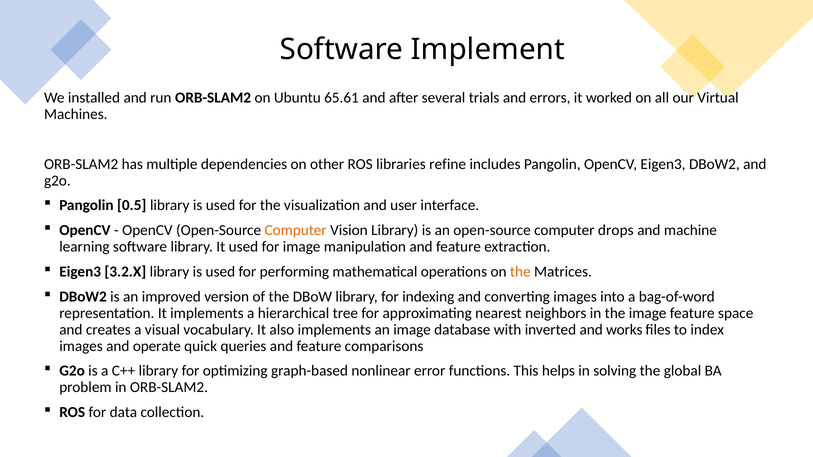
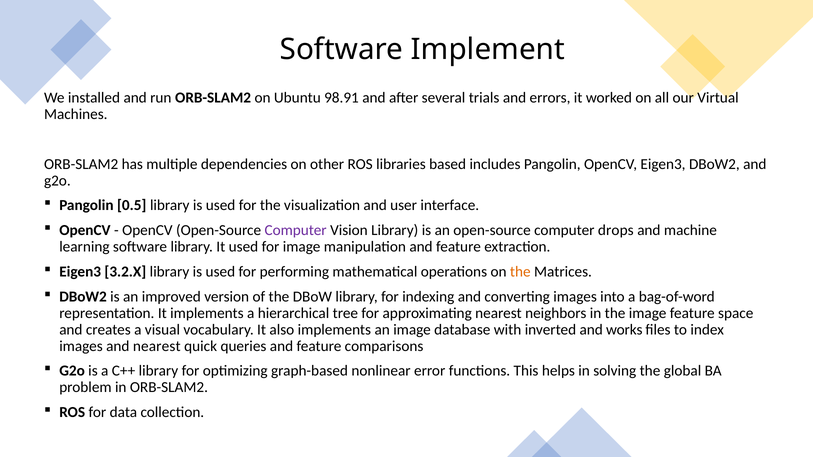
65.61: 65.61 -> 98.91
refine: refine -> based
Computer at (296, 231) colour: orange -> purple
and operate: operate -> nearest
